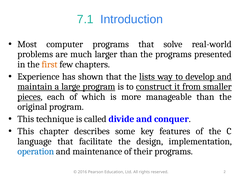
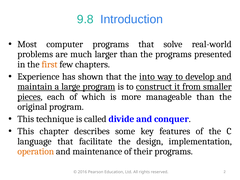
7.1: 7.1 -> 9.8
lists: lists -> into
operation colour: blue -> orange
